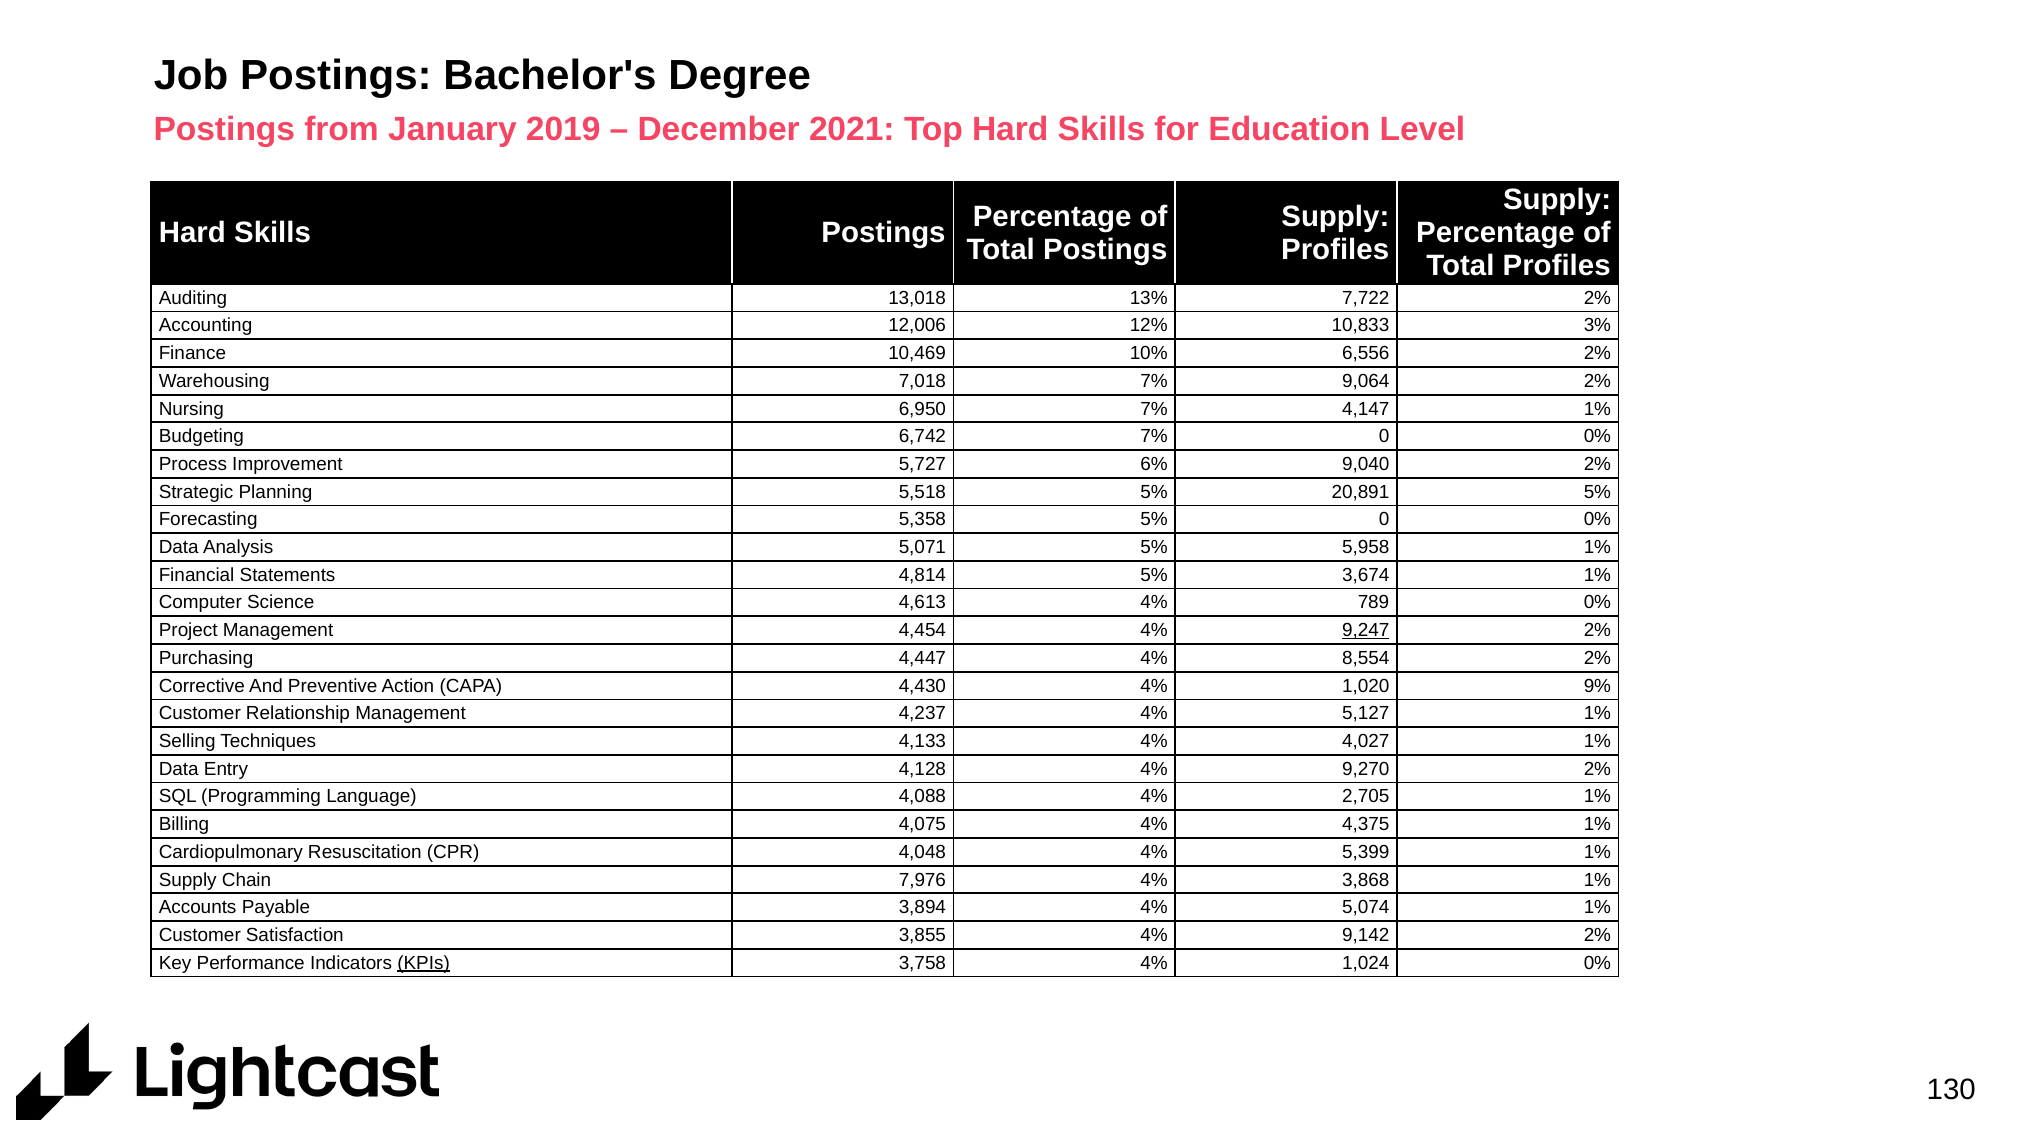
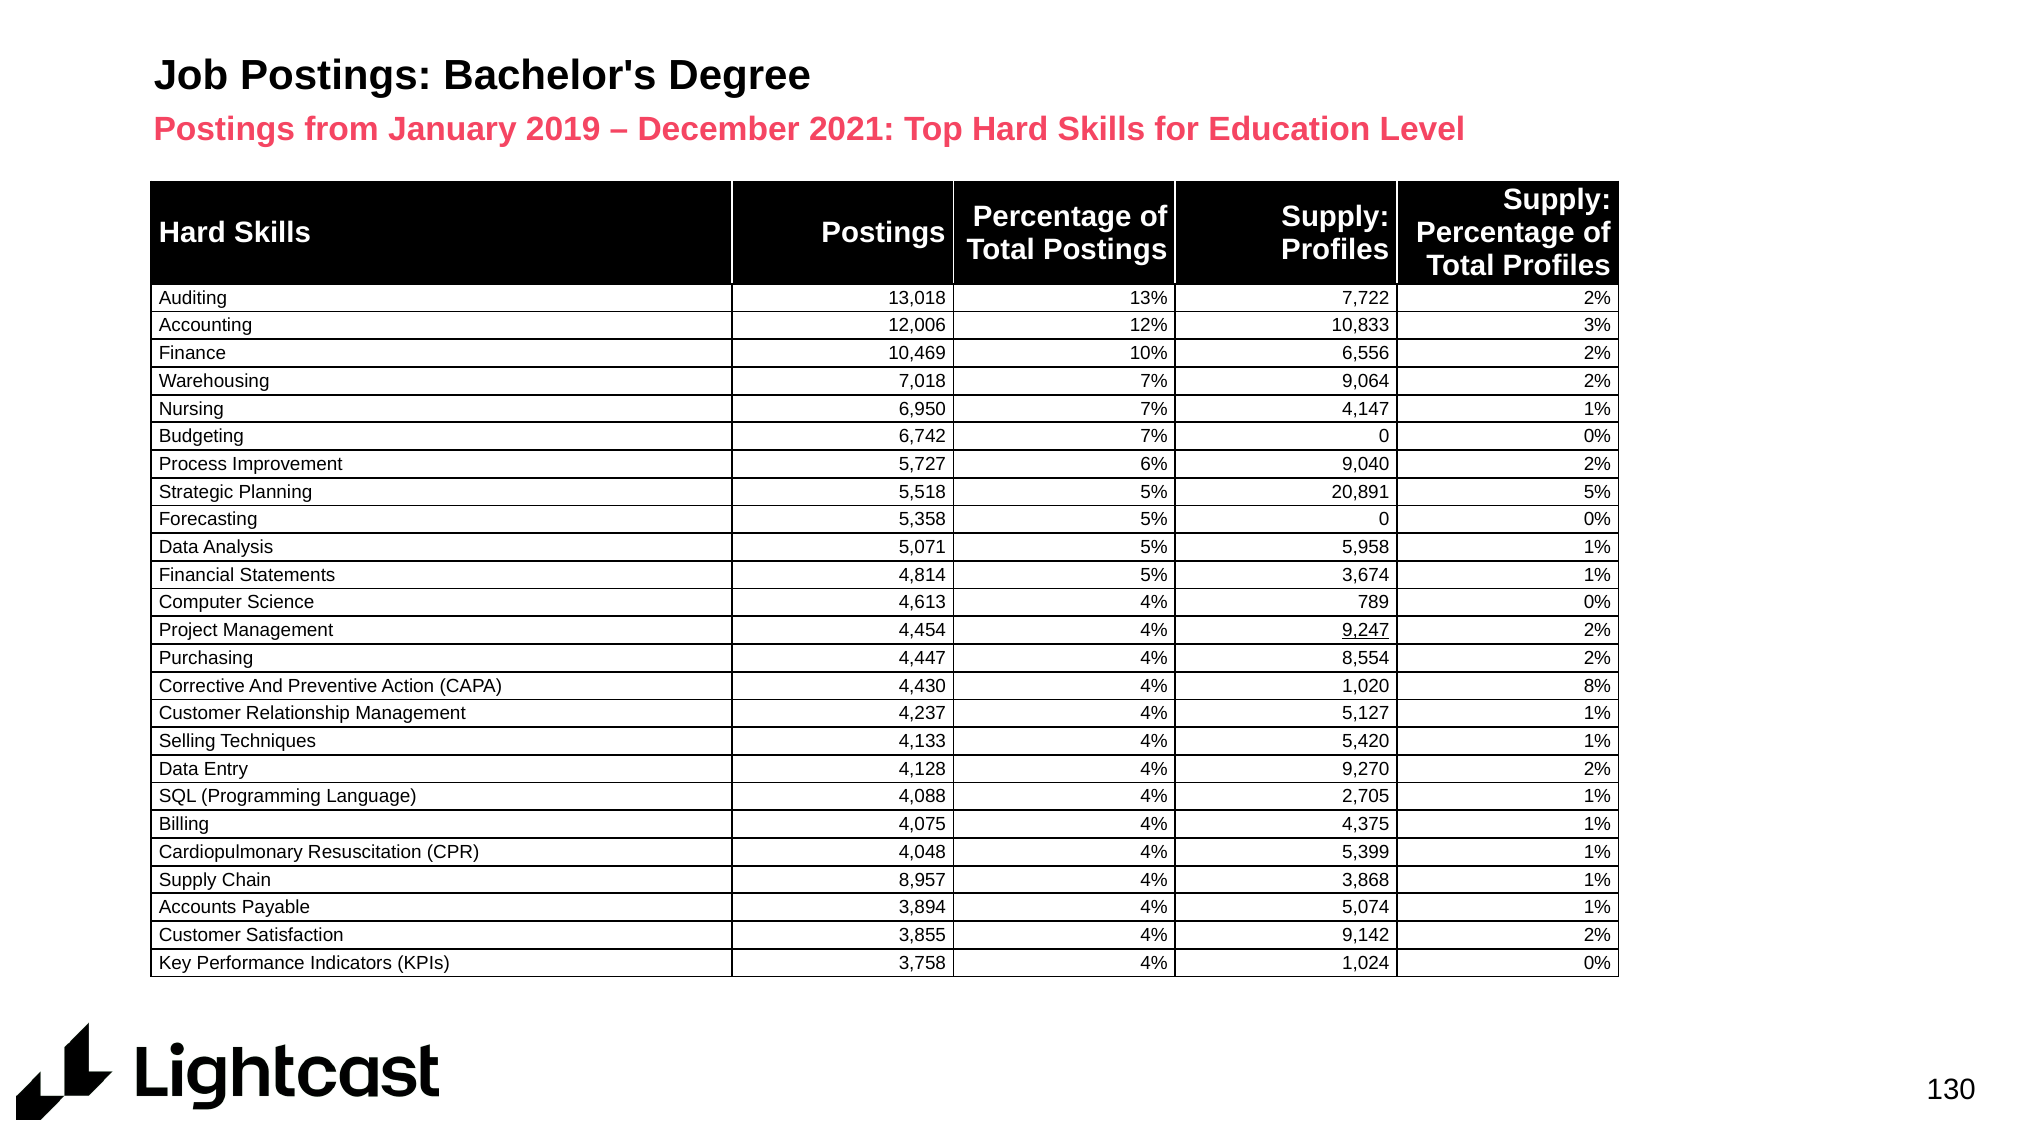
9%: 9% -> 8%
4,027: 4,027 -> 5,420
7,976: 7,976 -> 8,957
KPIs underline: present -> none
